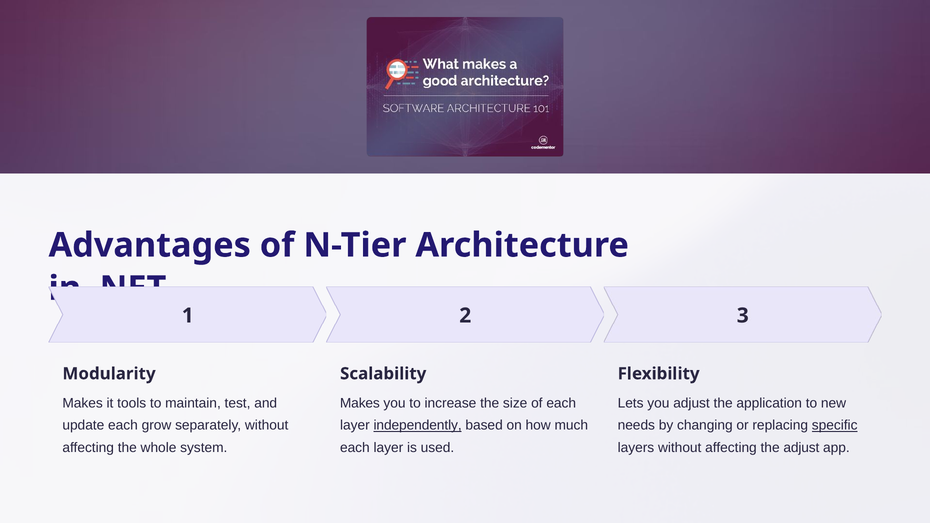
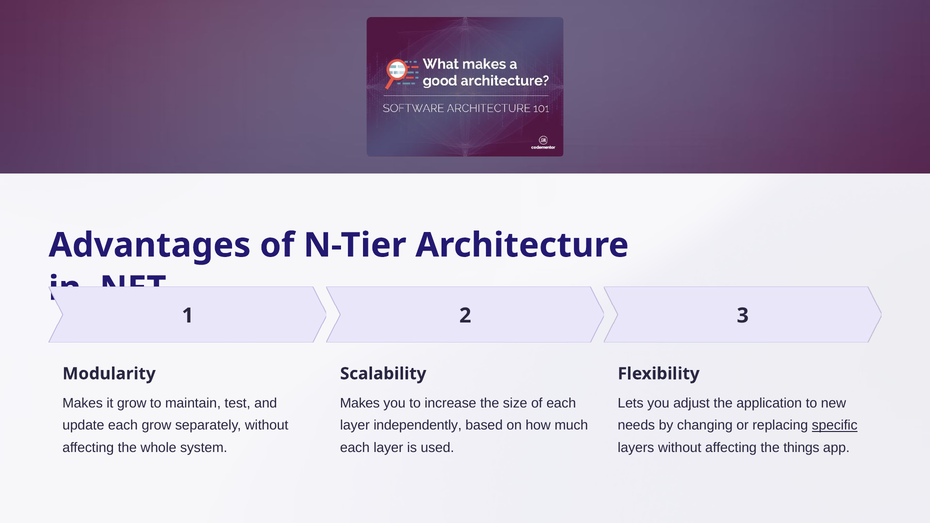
it tools: tools -> grow
independently underline: present -> none
the adjust: adjust -> things
